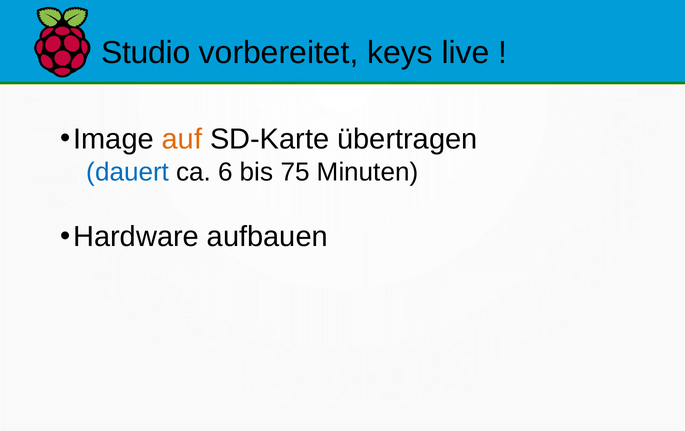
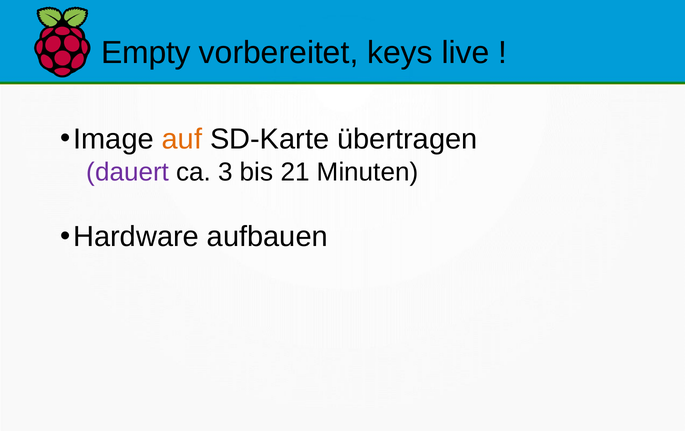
Studio: Studio -> Empty
dauert colour: blue -> purple
6: 6 -> 3
75: 75 -> 21
